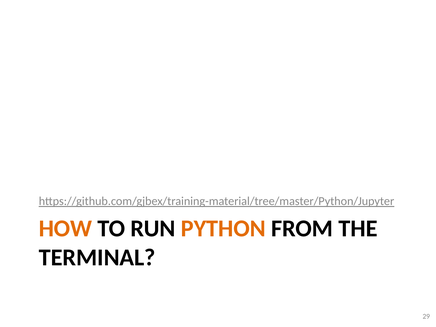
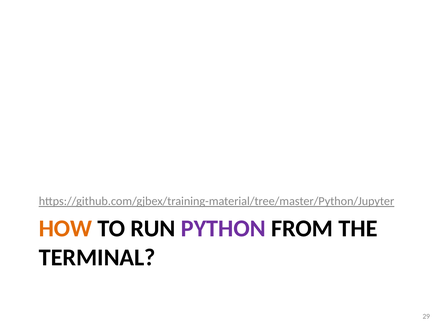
PYTHON colour: orange -> purple
